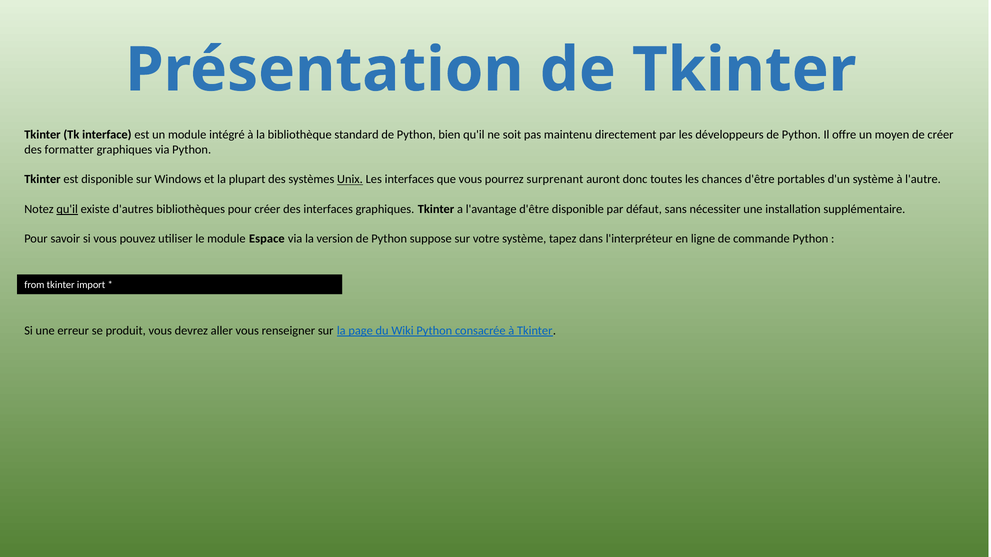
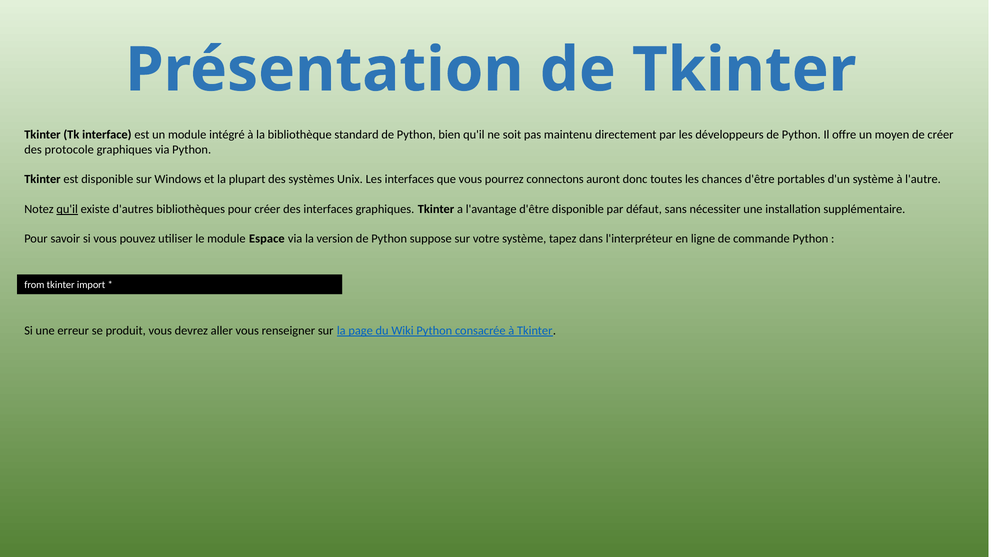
formatter: formatter -> protocole
Unix underline: present -> none
surprenant: surprenant -> connectons
